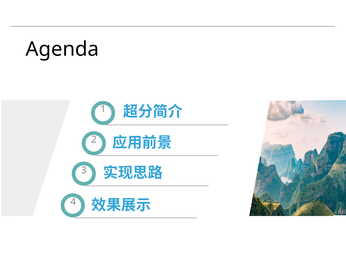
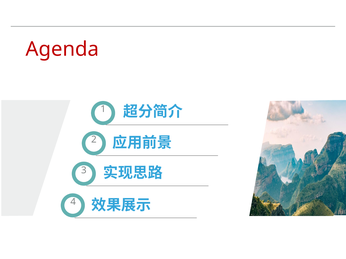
Agenda colour: black -> red
